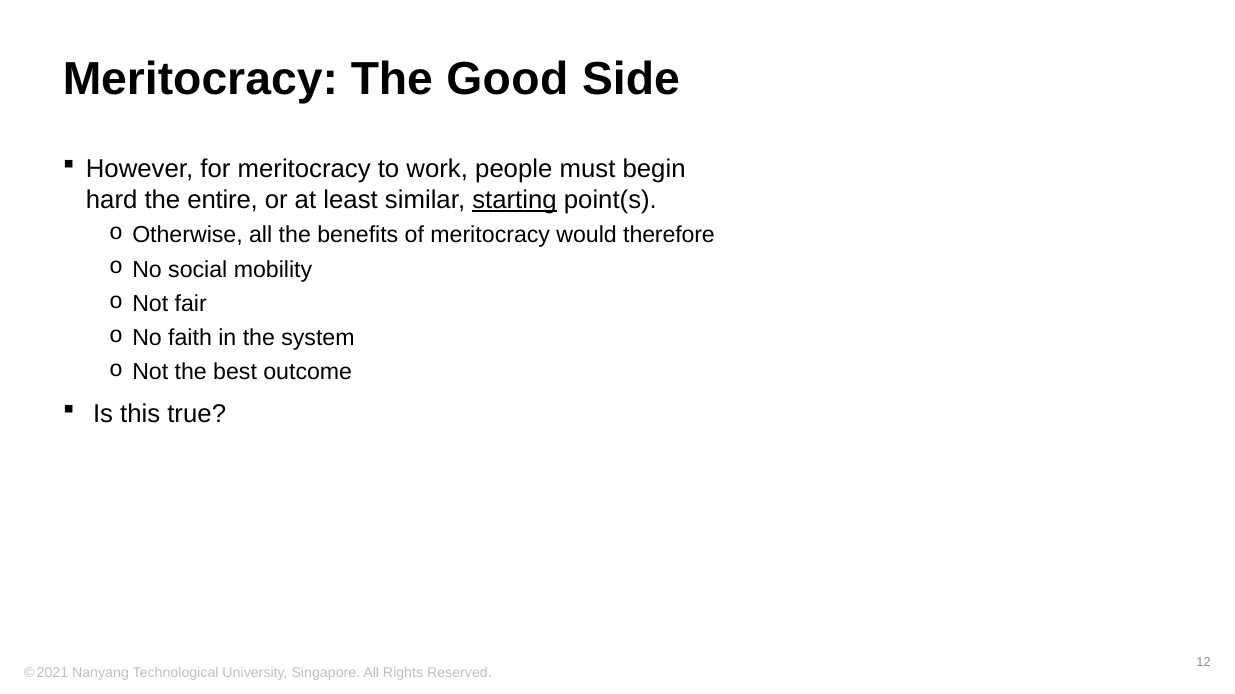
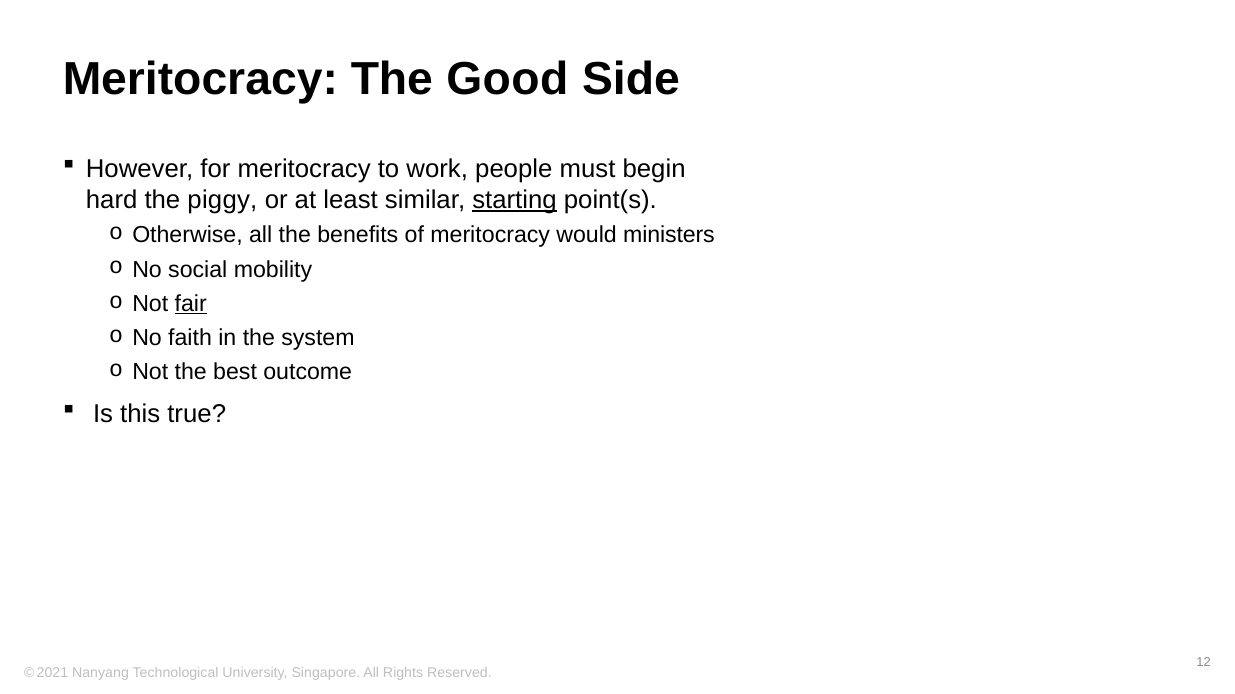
entire: entire -> piggy
therefore: therefore -> ministers
fair underline: none -> present
